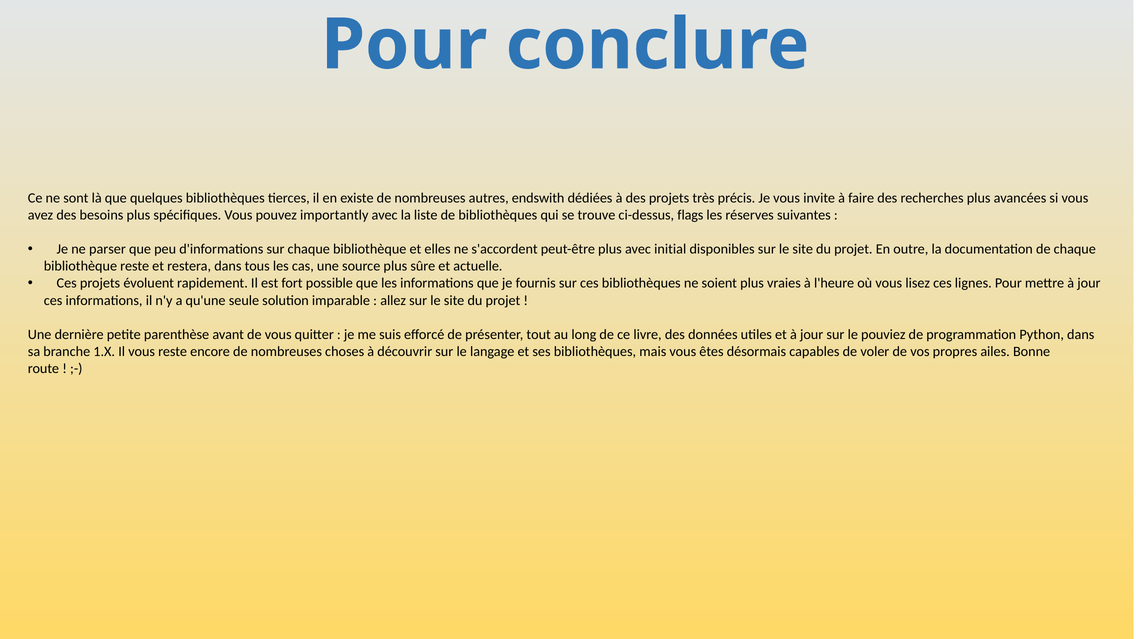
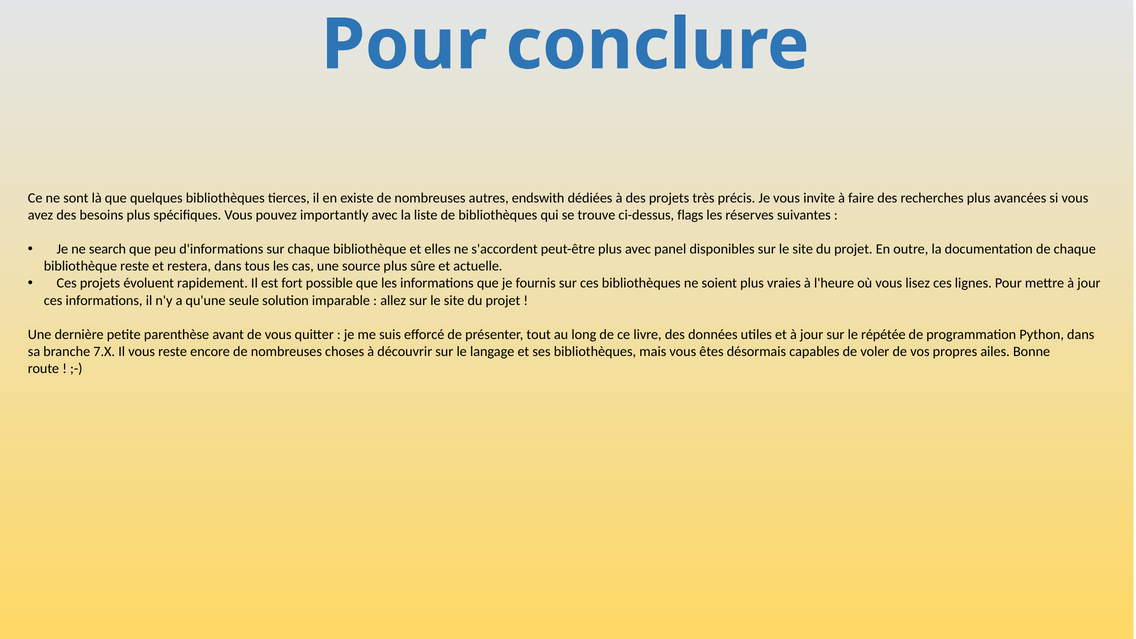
parser: parser -> search
initial: initial -> panel
pouviez: pouviez -> répétée
1.X: 1.X -> 7.X
